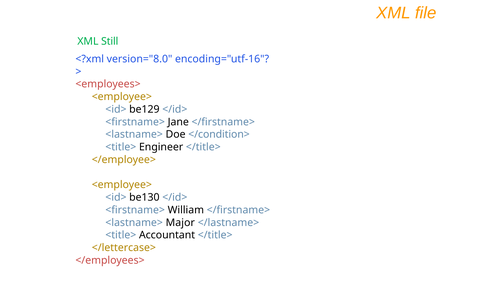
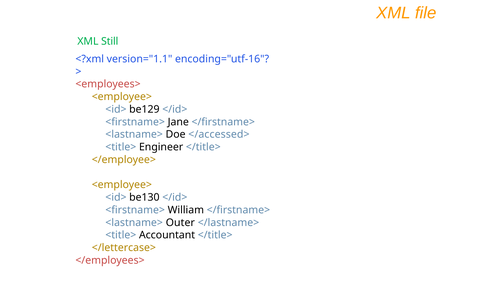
version="8.0: version="8.0 -> version="1.1
</condition>: </condition> -> </accessed>
Major: Major -> Outer
